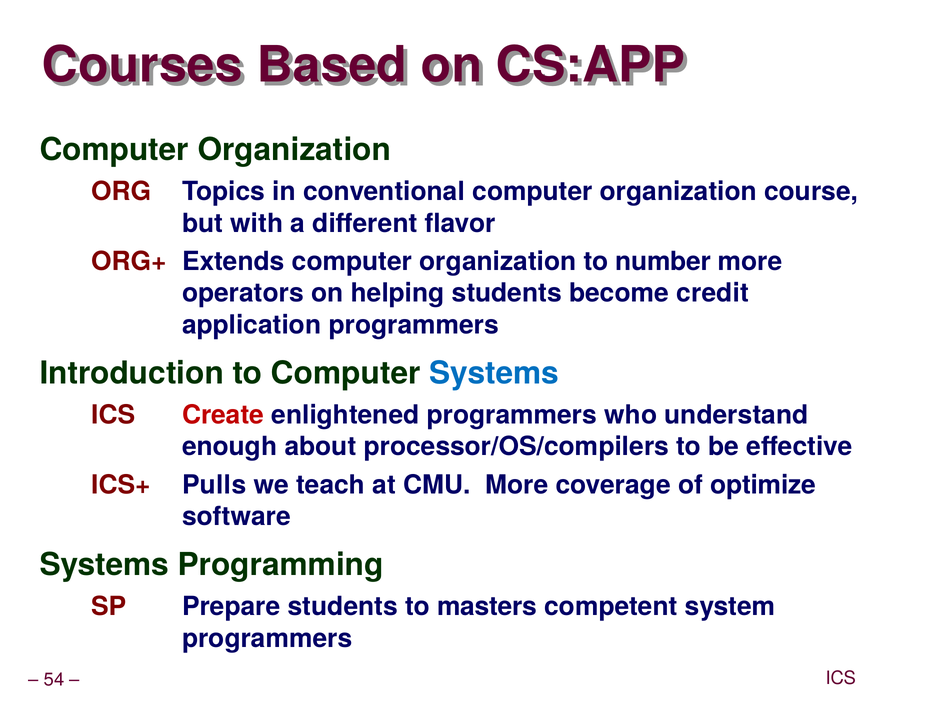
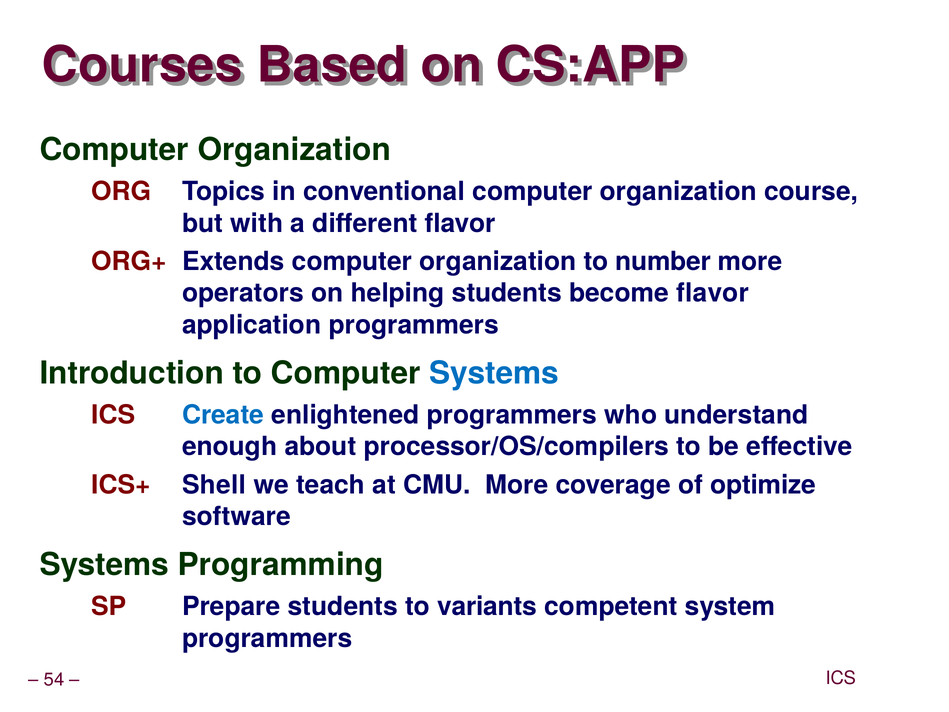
become credit: credit -> flavor
Create colour: red -> blue
Pulls: Pulls -> Shell
masters: masters -> variants
